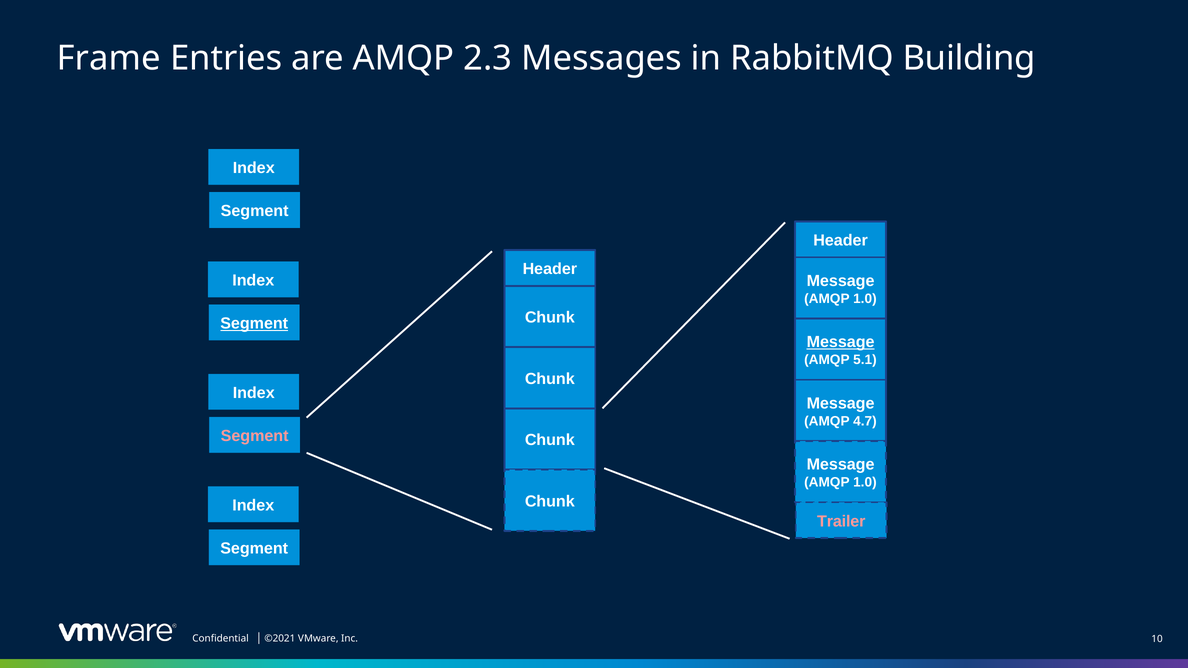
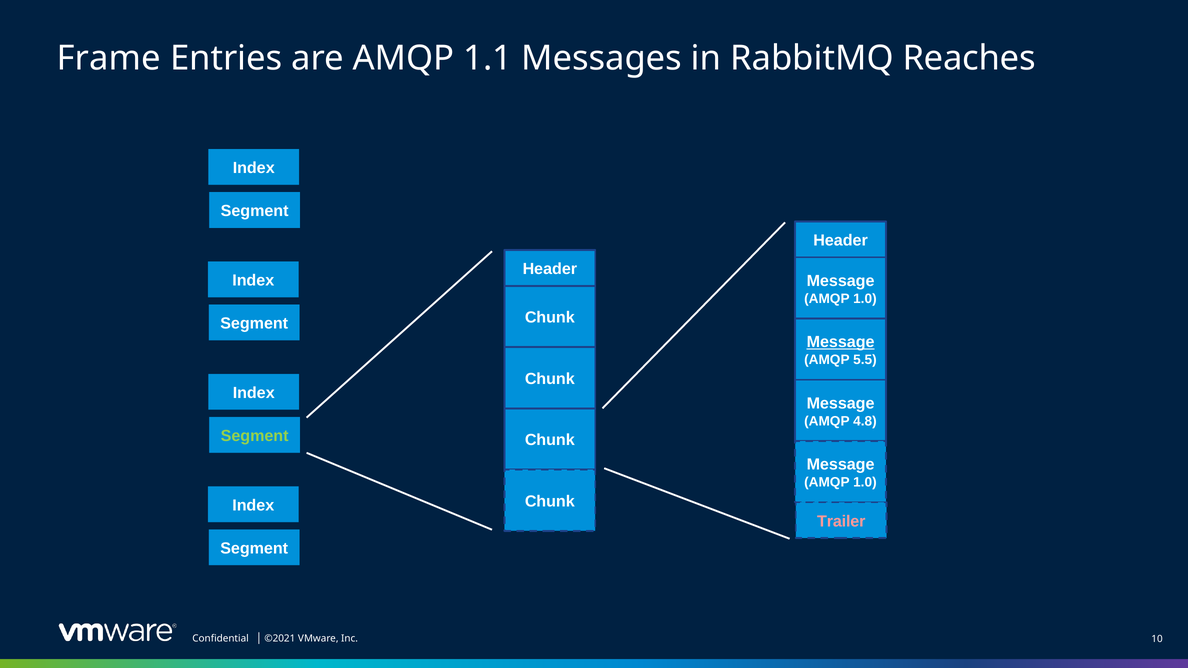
2.3: 2.3 -> 1.1
Building: Building -> Reaches
Segment at (254, 324) underline: present -> none
5.1: 5.1 -> 5.5
4.7: 4.7 -> 4.8
Segment at (255, 436) colour: pink -> light green
